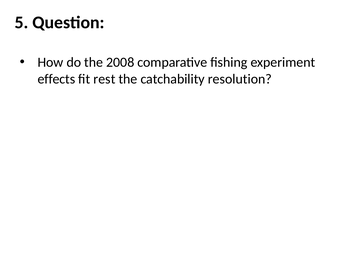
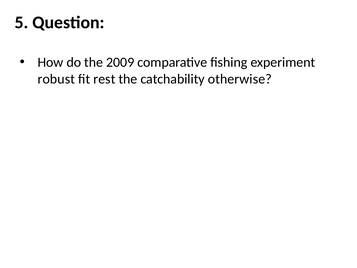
2008: 2008 -> 2009
effects: effects -> robust
resolution: resolution -> otherwise
